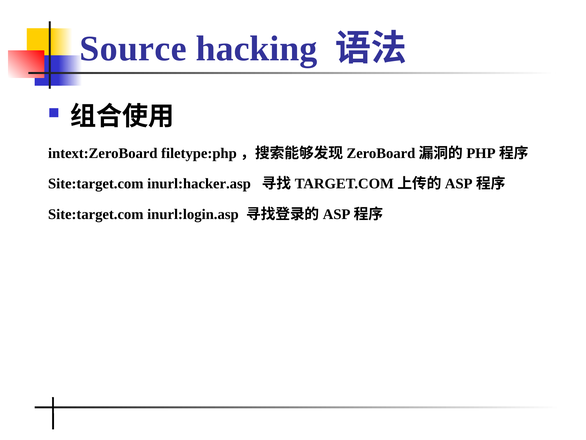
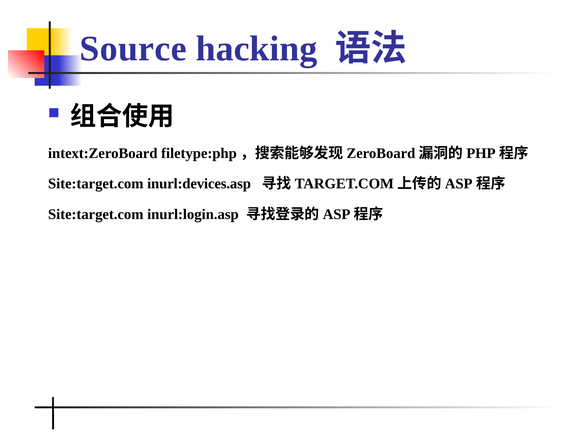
inurl:hacker.asp: inurl:hacker.asp -> inurl:devices.asp
